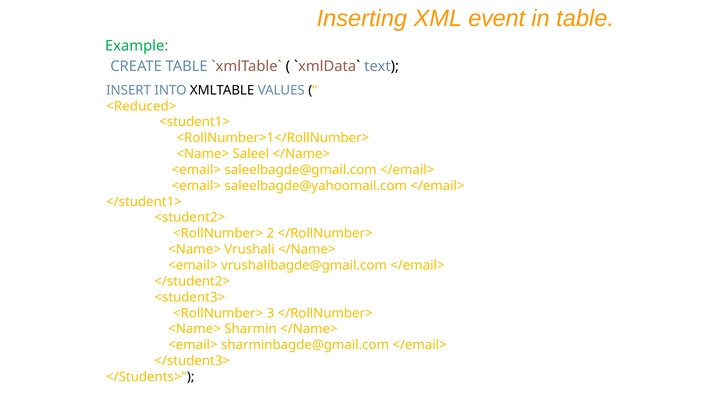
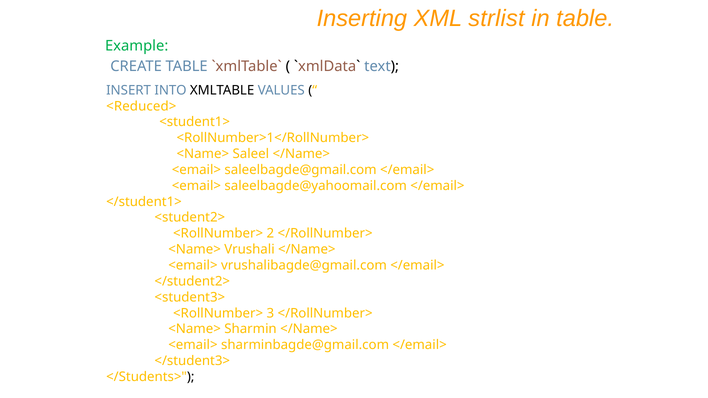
event: event -> strlist
